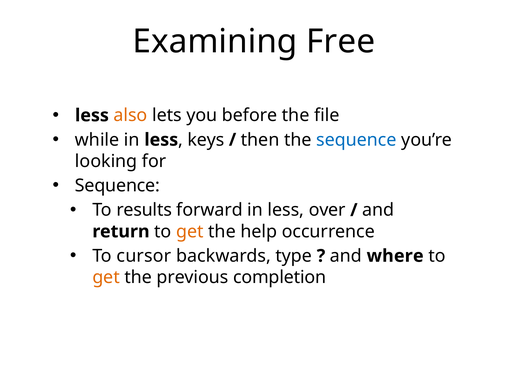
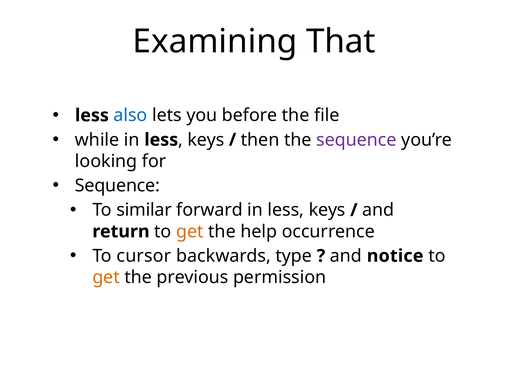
Free: Free -> That
also colour: orange -> blue
sequence at (356, 140) colour: blue -> purple
results: results -> similar
less over: over -> keys
where: where -> notice
completion: completion -> permission
